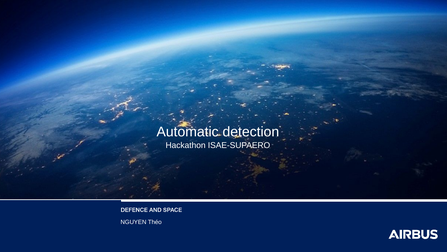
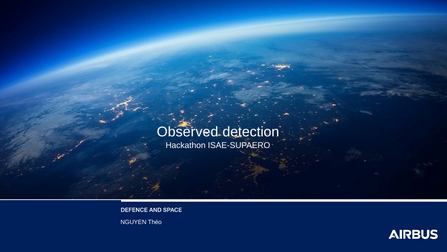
Automatic: Automatic -> Observed
